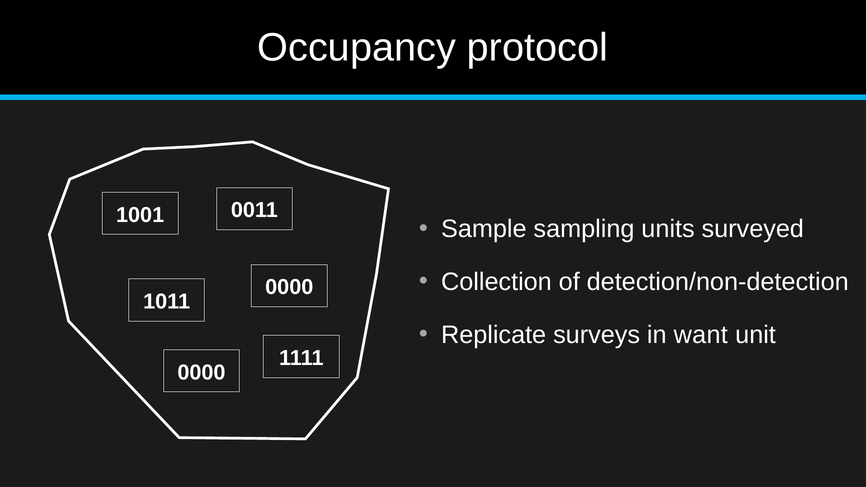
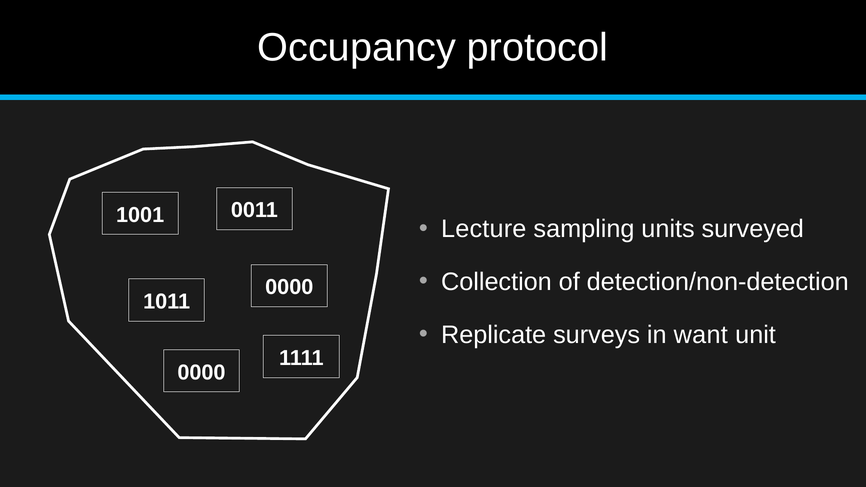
Sample: Sample -> Lecture
